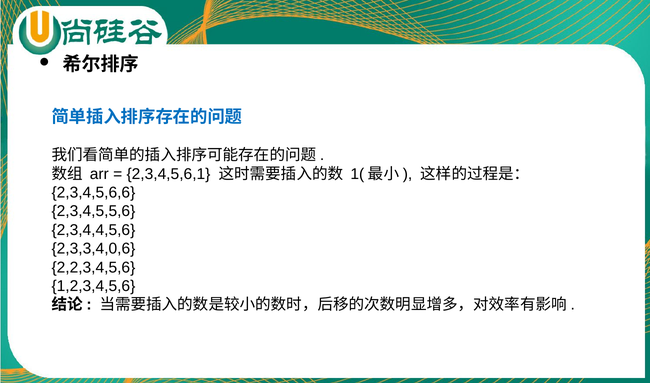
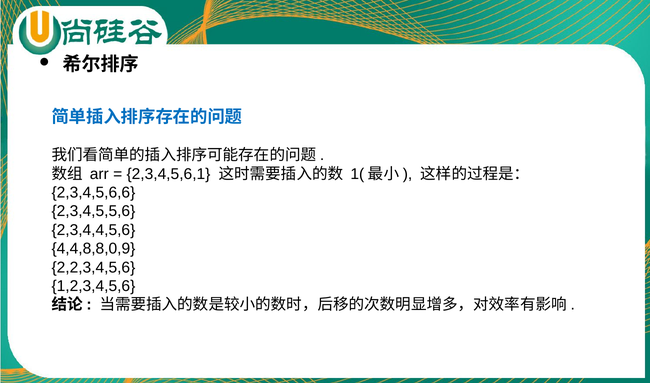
2,3,3,4,0,6: 2,3,3,4,0,6 -> 4,4,8,8,0,9
